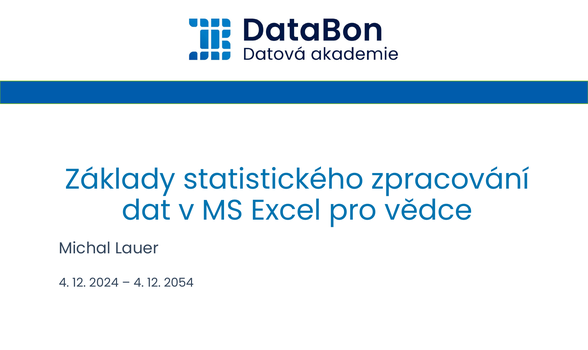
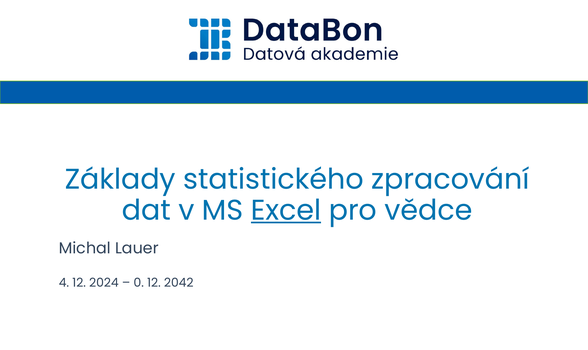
Excel underline: none -> present
4 at (139, 283): 4 -> 0
2054: 2054 -> 2042
